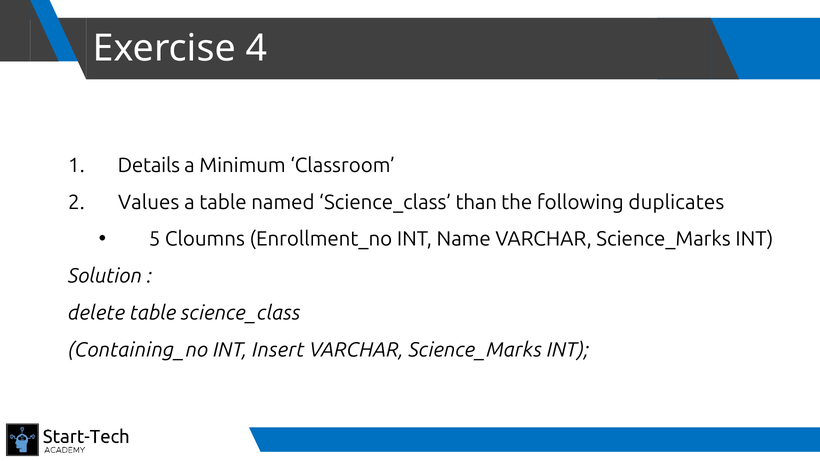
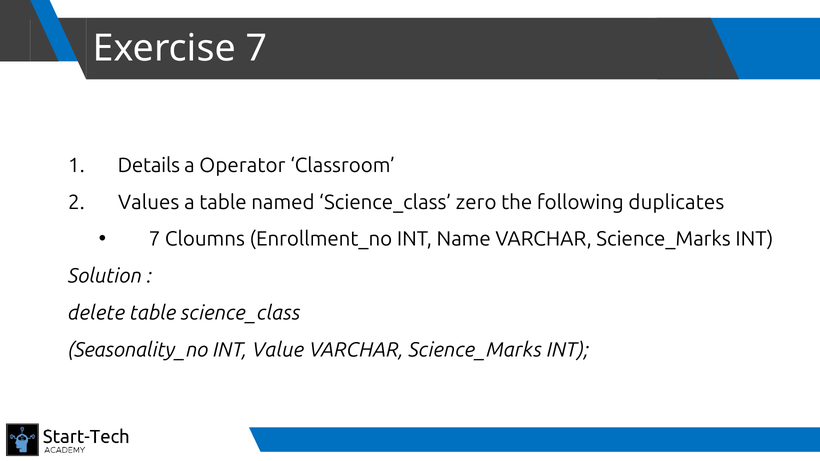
Exercise 4: 4 -> 7
Minimum: Minimum -> Operator
than: than -> zero
5 at (155, 239): 5 -> 7
Containing_no: Containing_no -> Seasonality_no
Insert: Insert -> Value
